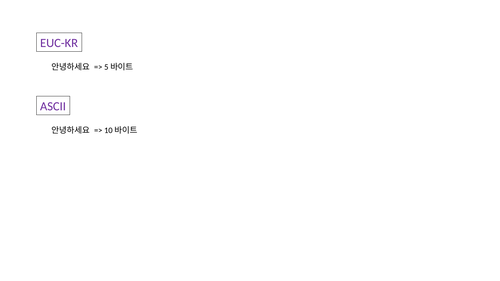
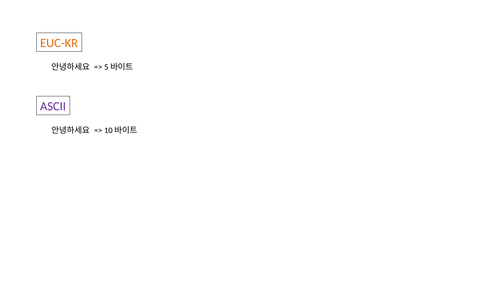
EUC-KR colour: purple -> orange
